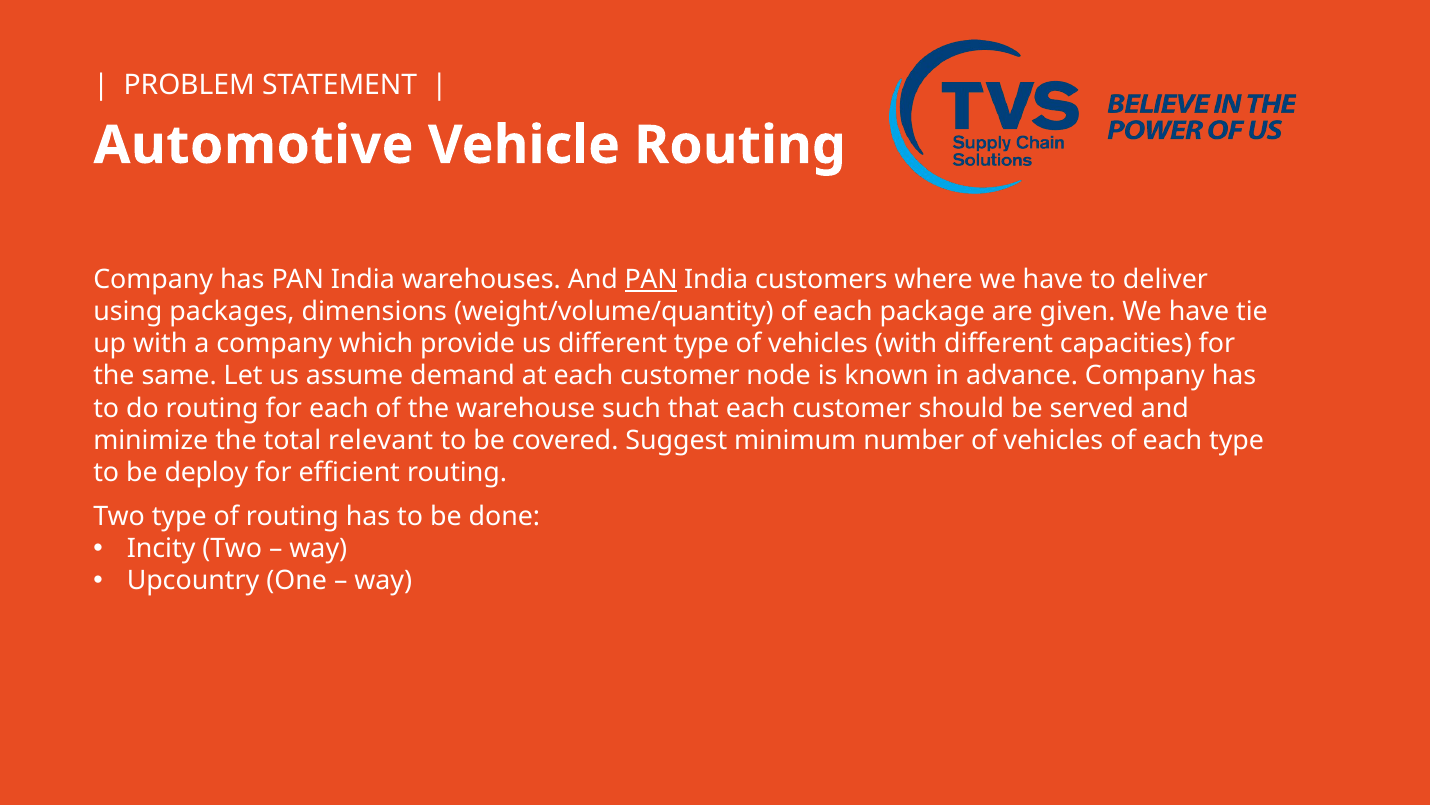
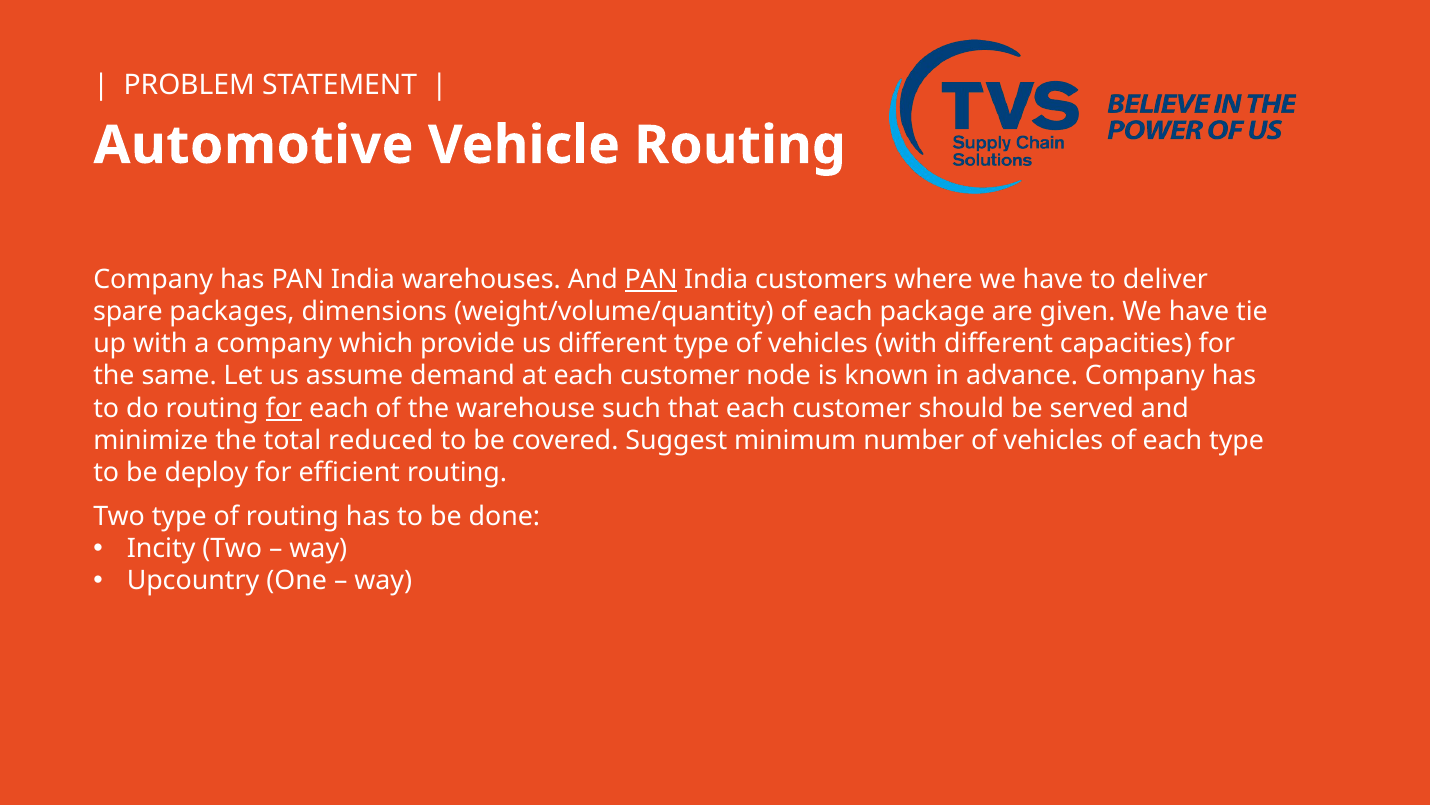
using: using -> spare
for at (284, 408) underline: none -> present
relevant: relevant -> reduced
